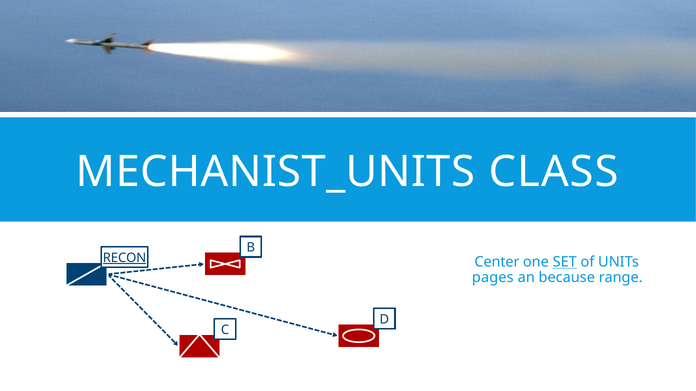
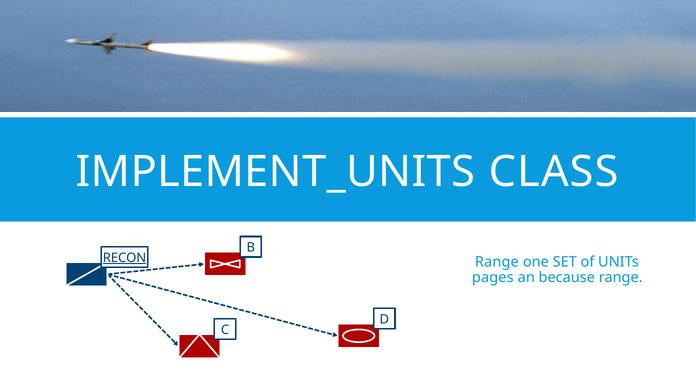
MECHANIST_UNITS: MECHANIST_UNITS -> IMPLEMENT_UNITS
Center at (497, 262): Center -> Range
SET underline: present -> none
